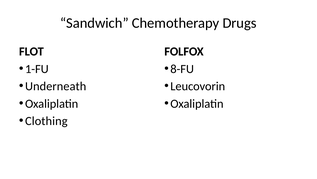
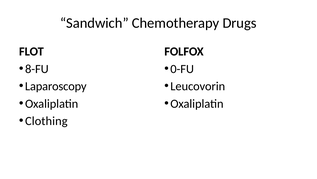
1-FU: 1-FU -> 8-FU
8-FU: 8-FU -> 0-FU
Underneath: Underneath -> Laparoscopy
